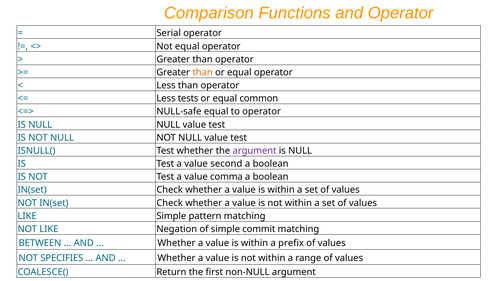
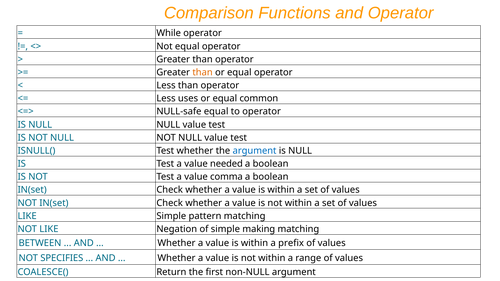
Serial: Serial -> While
tests: tests -> uses
argument at (255, 151) colour: purple -> blue
second: second -> needed
commit: commit -> making
